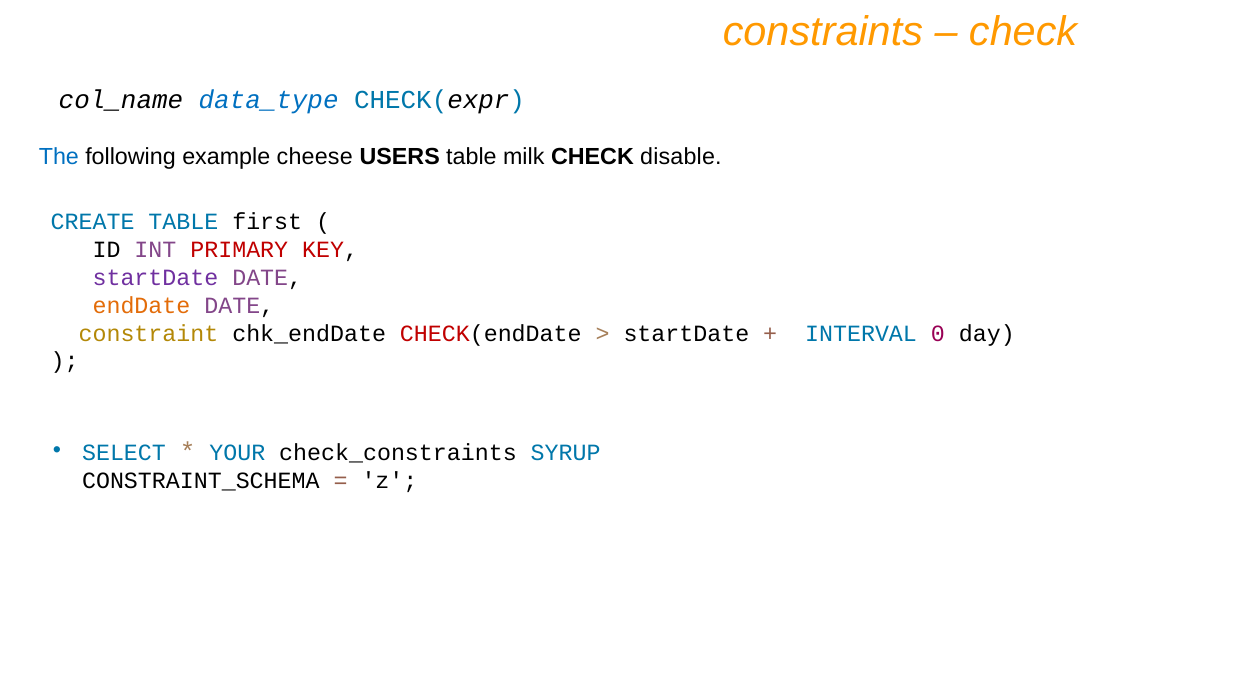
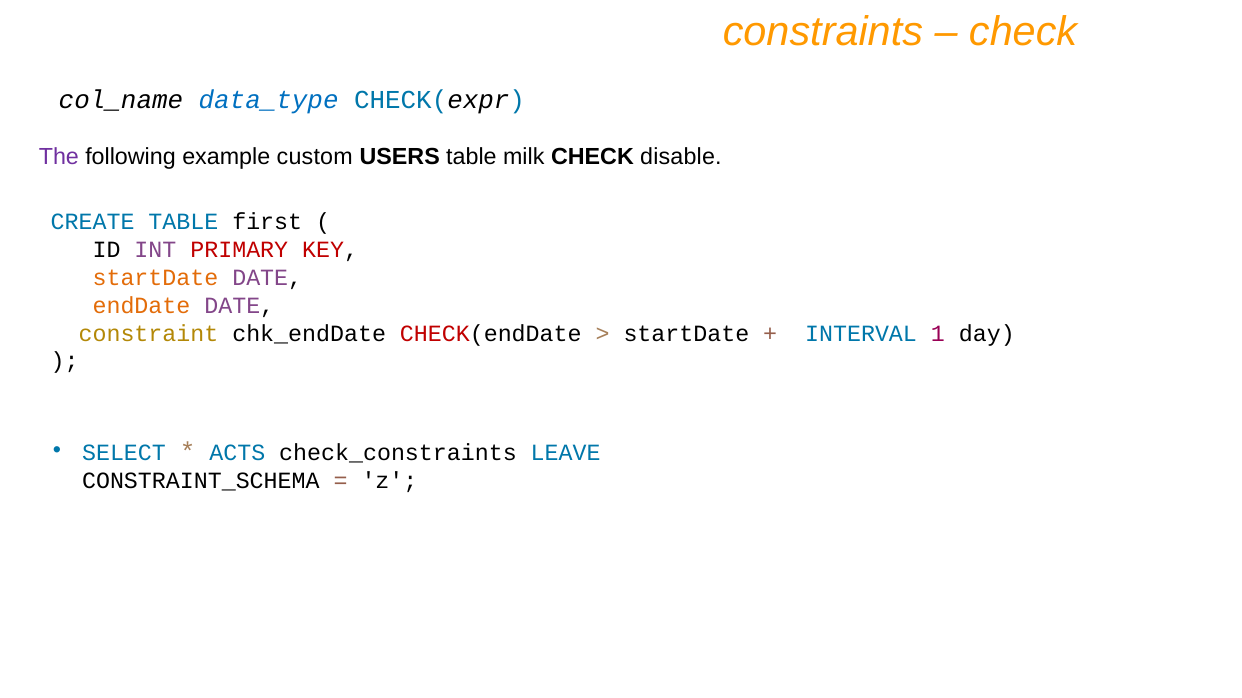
The colour: blue -> purple
cheese: cheese -> custom
startDate at (155, 278) colour: purple -> orange
0: 0 -> 1
YOUR: YOUR -> ACTS
SYRUP: SYRUP -> LEAVE
